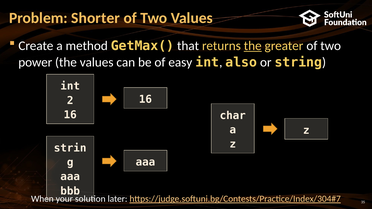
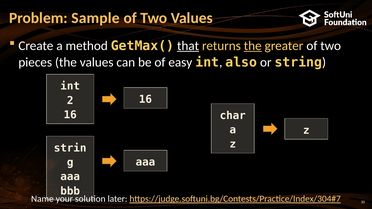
Shorter: Shorter -> Sample
that underline: none -> present
power: power -> pieces
When: When -> Name
